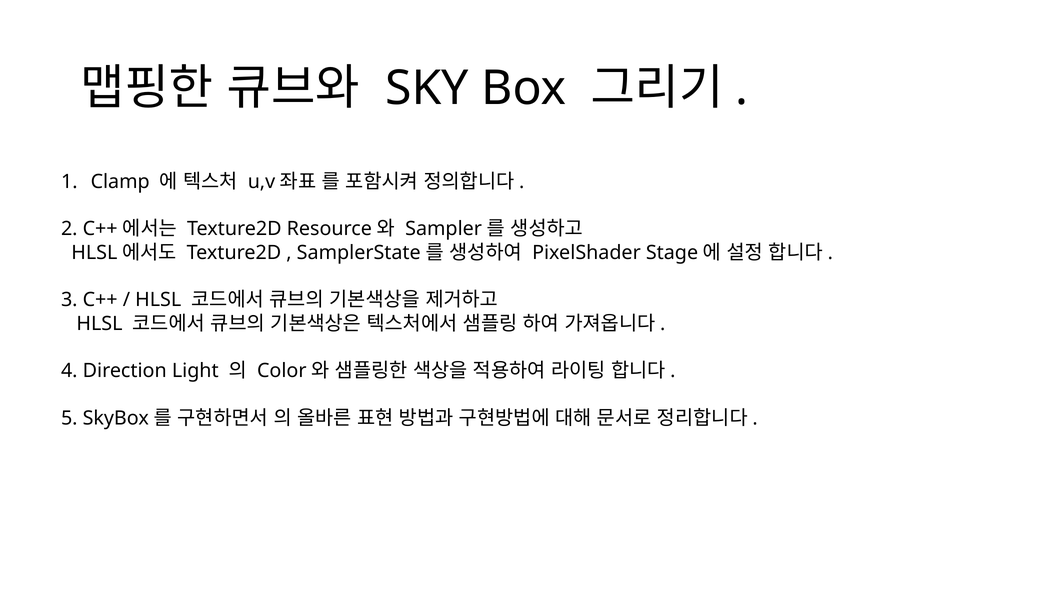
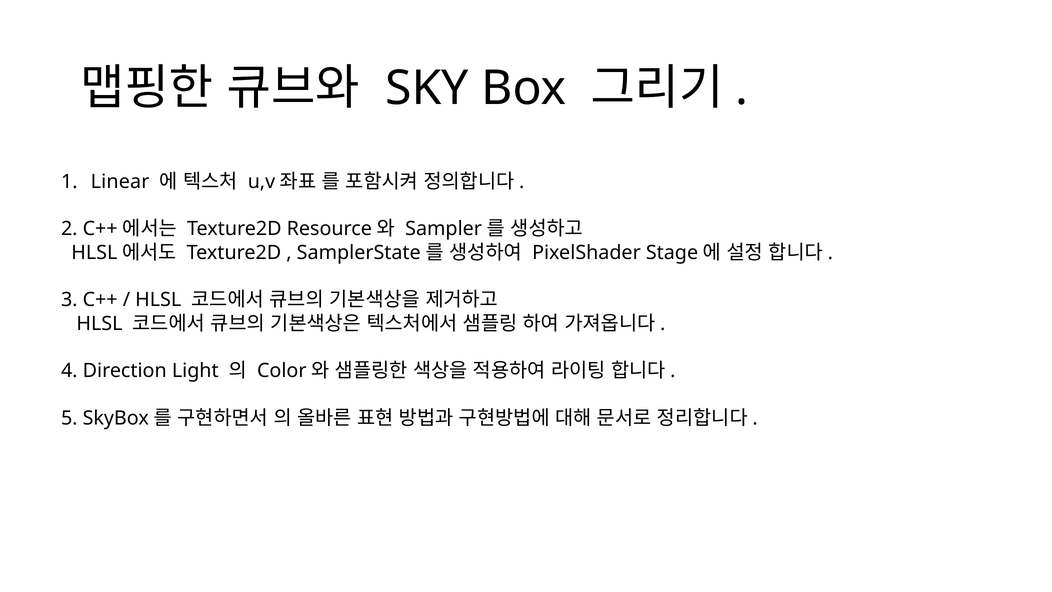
Clamp: Clamp -> Linear
